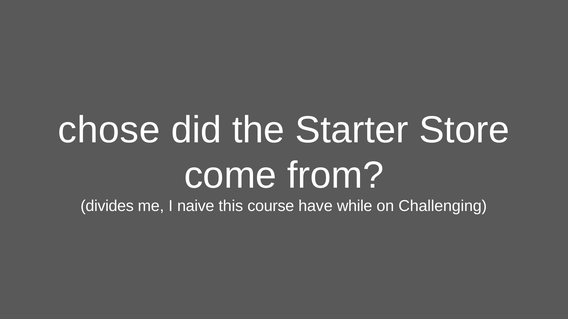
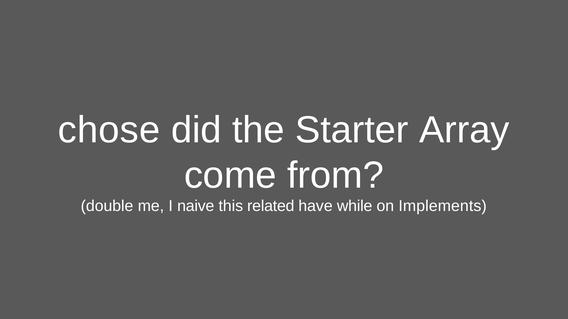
Store: Store -> Array
divides: divides -> double
course: course -> related
Challenging: Challenging -> Implements
